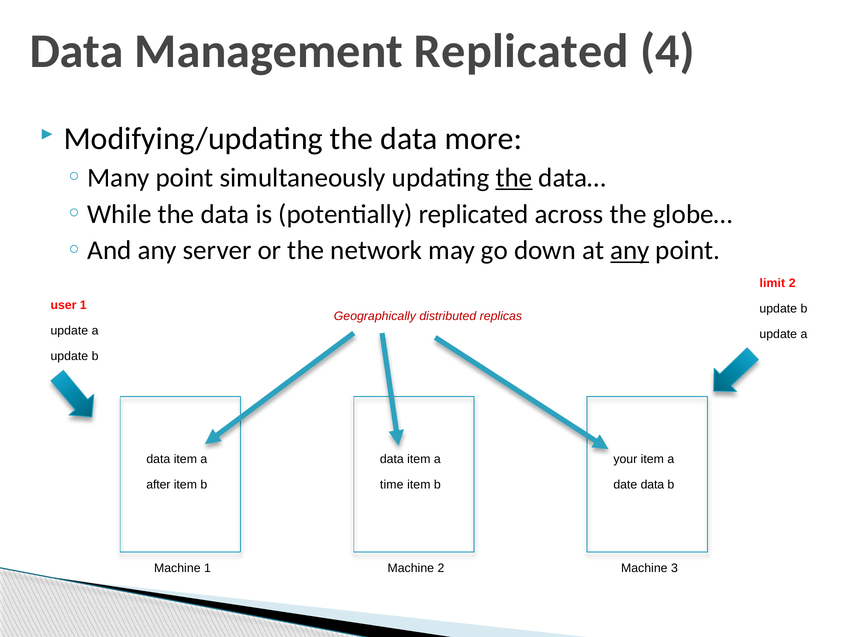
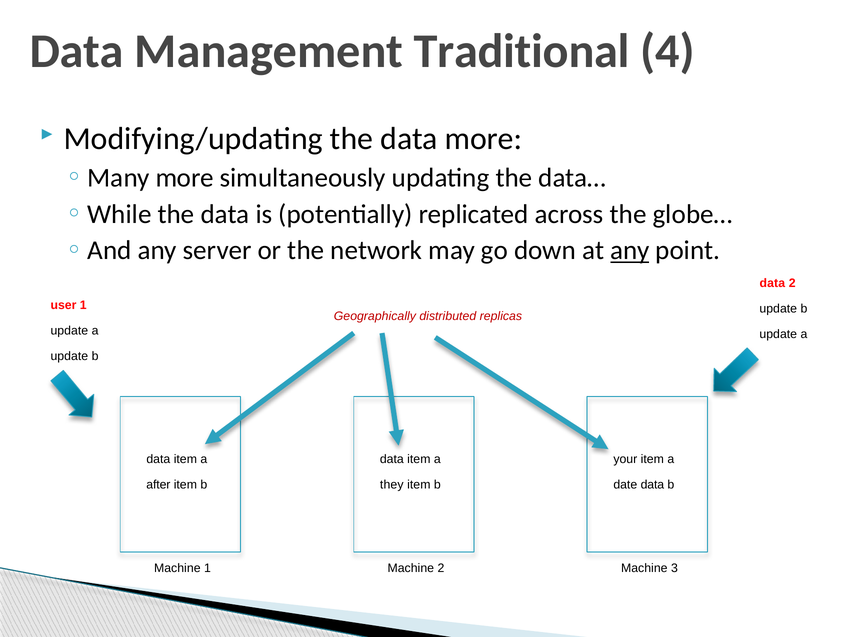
Management Replicated: Replicated -> Traditional
point at (185, 178): point -> more
the at (514, 178) underline: present -> none
limit at (772, 283): limit -> data
time: time -> they
